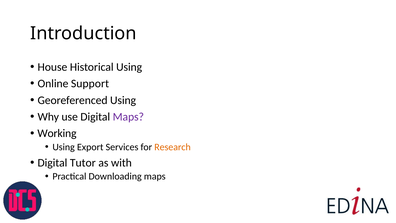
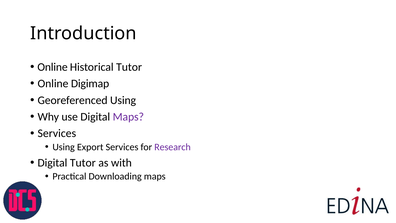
House at (52, 67): House -> Online
Historical Using: Using -> Tutor
Support: Support -> Digimap
Working at (57, 133): Working -> Services
Research colour: orange -> purple
